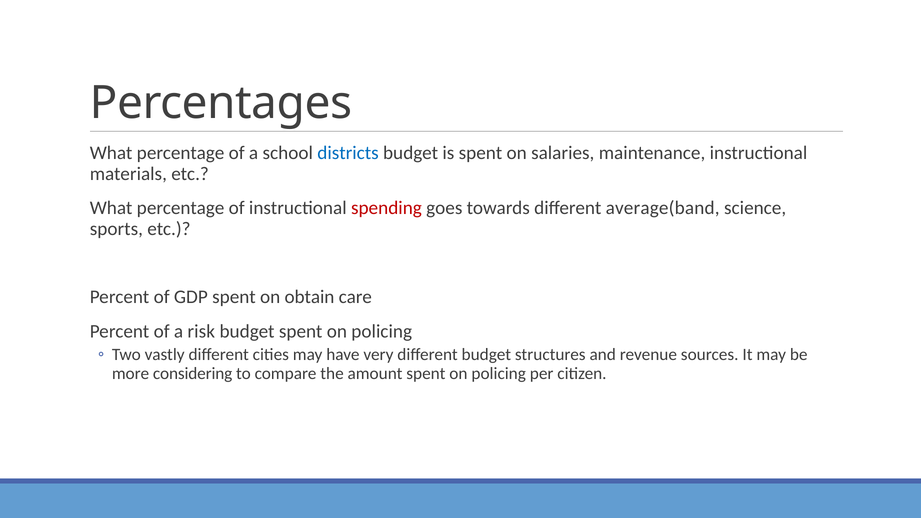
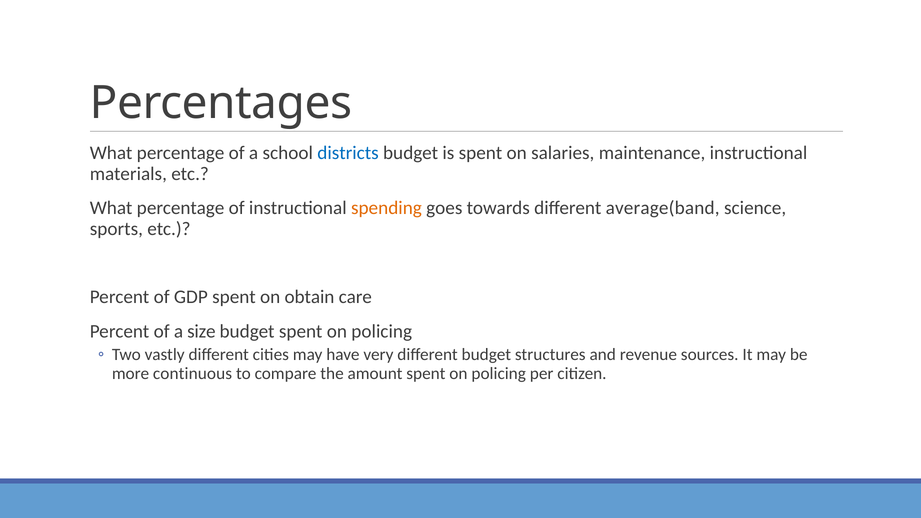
spending colour: red -> orange
risk: risk -> size
considering: considering -> continuous
